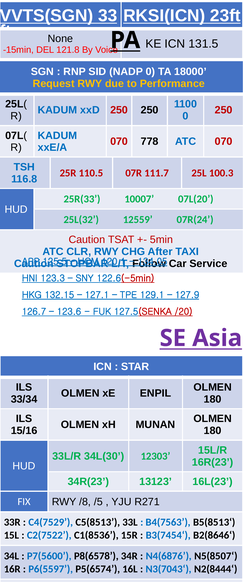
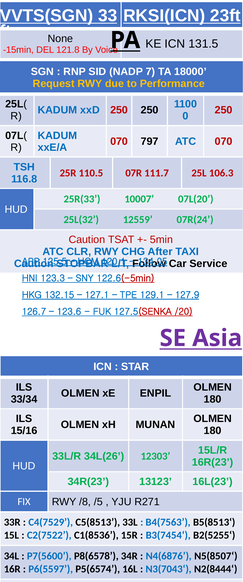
NADP 0: 0 -> 7
778: 778 -> 797
100.3: 100.3 -> 106.3
34L(30: 34L(30 -> 34L(26
B2(8646‘: B2(8646‘ -> B2(5255‘
